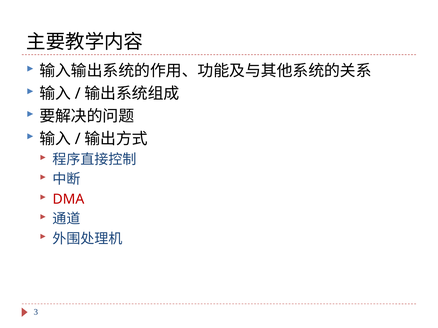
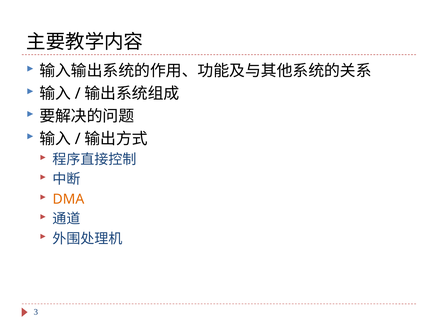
DMA colour: red -> orange
